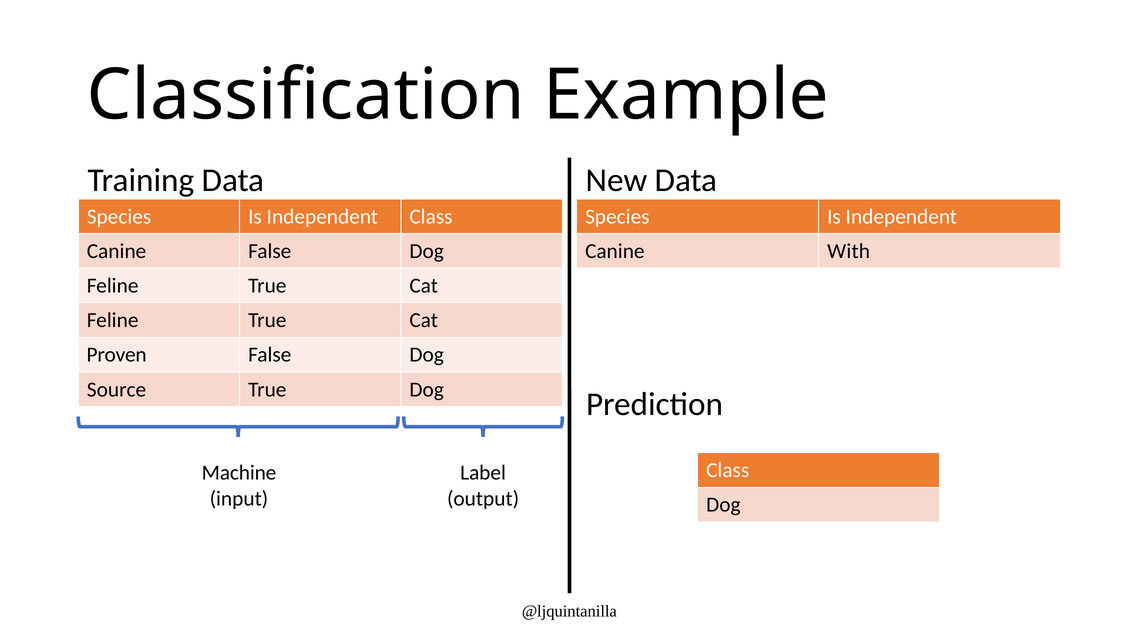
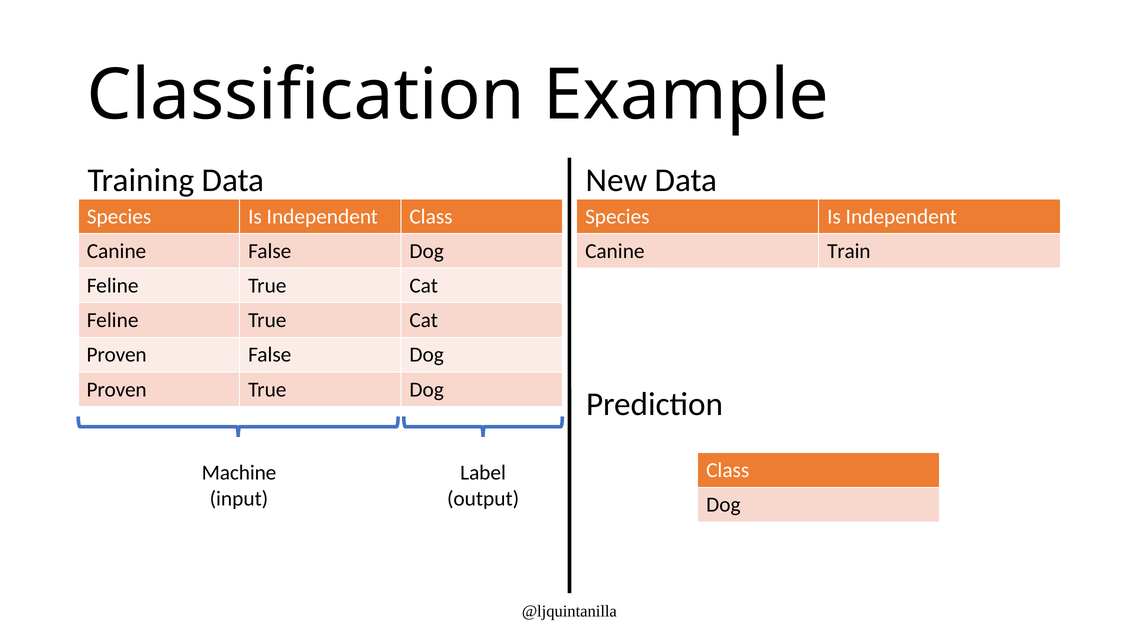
With: With -> Train
Source at (117, 390): Source -> Proven
